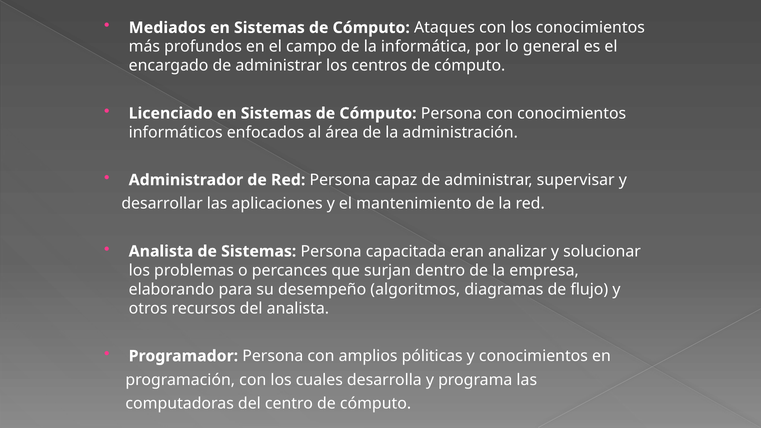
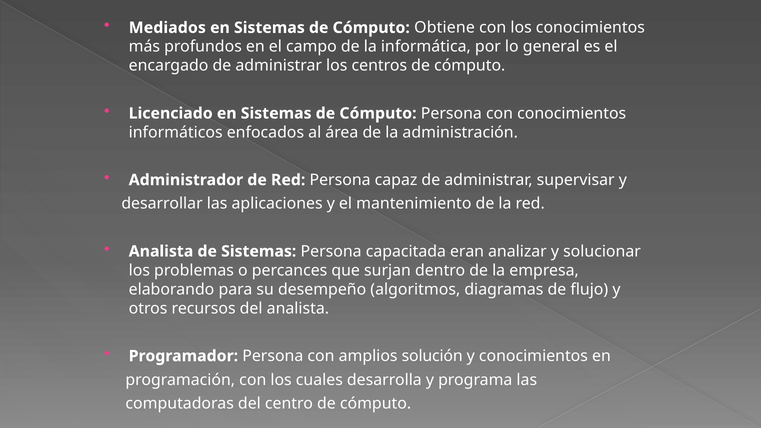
Ataques: Ataques -> Obtiene
póliticas: póliticas -> solución
